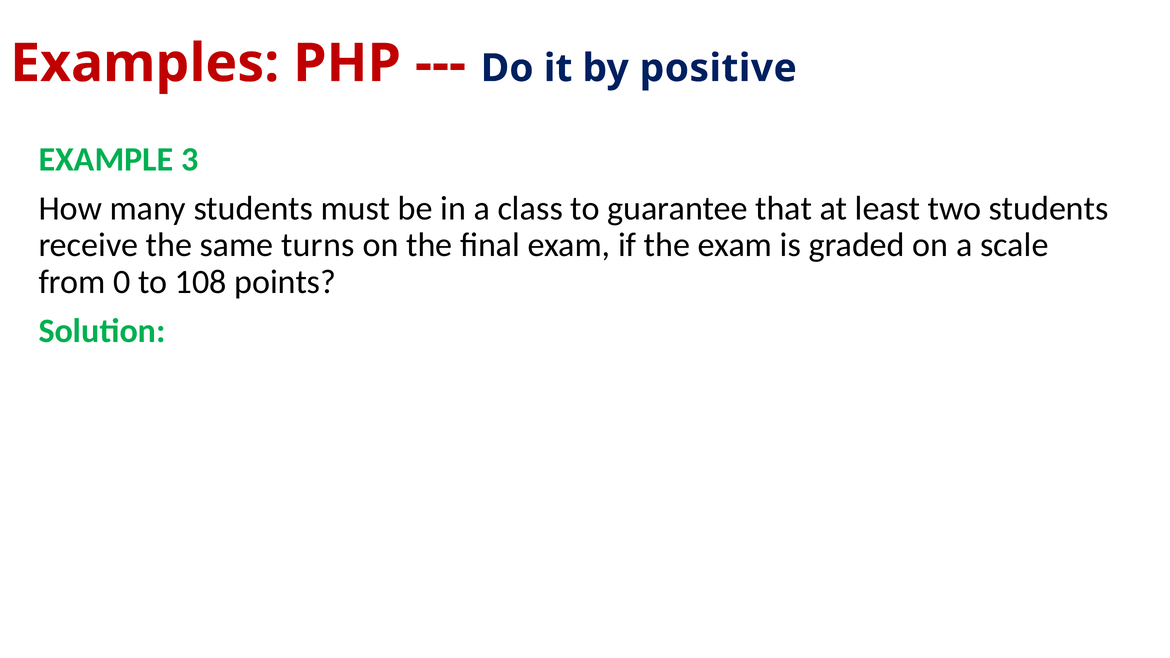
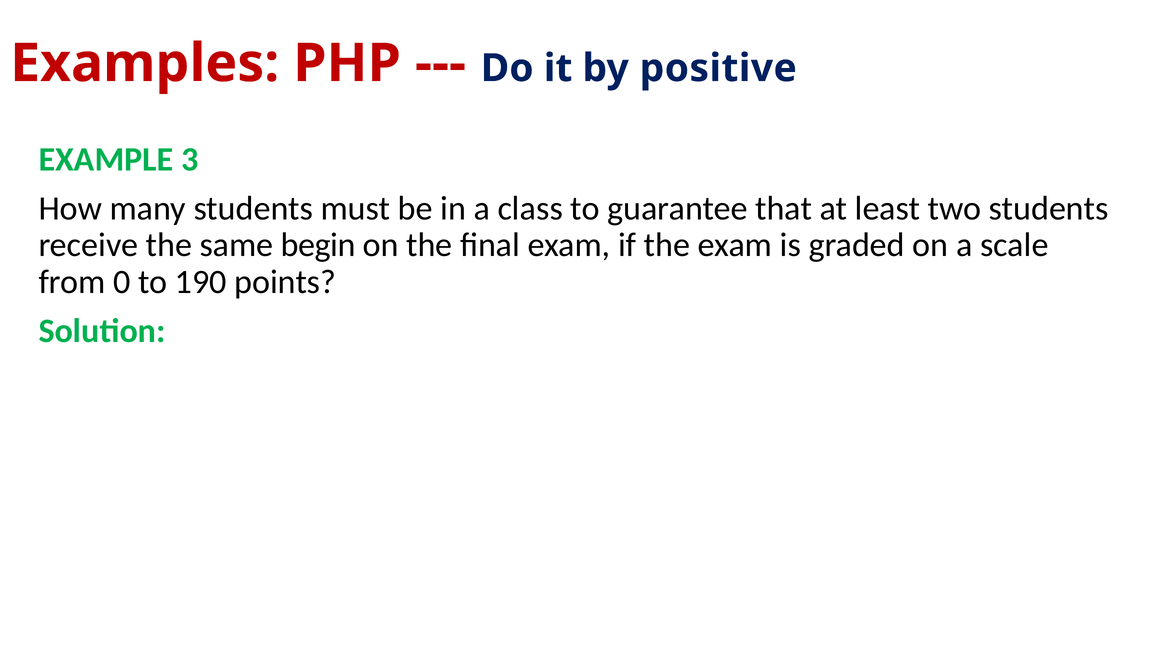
turns: turns -> begin
108: 108 -> 190
